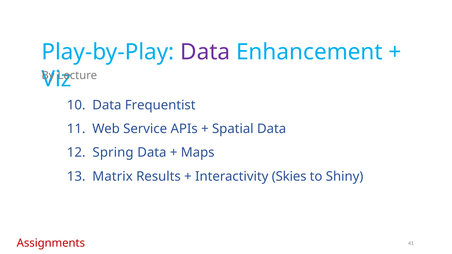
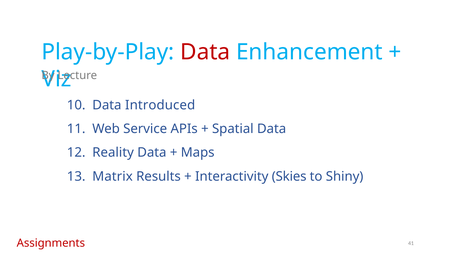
Data at (205, 52) colour: purple -> red
Frequentist: Frequentist -> Introduced
Spring: Spring -> Reality
